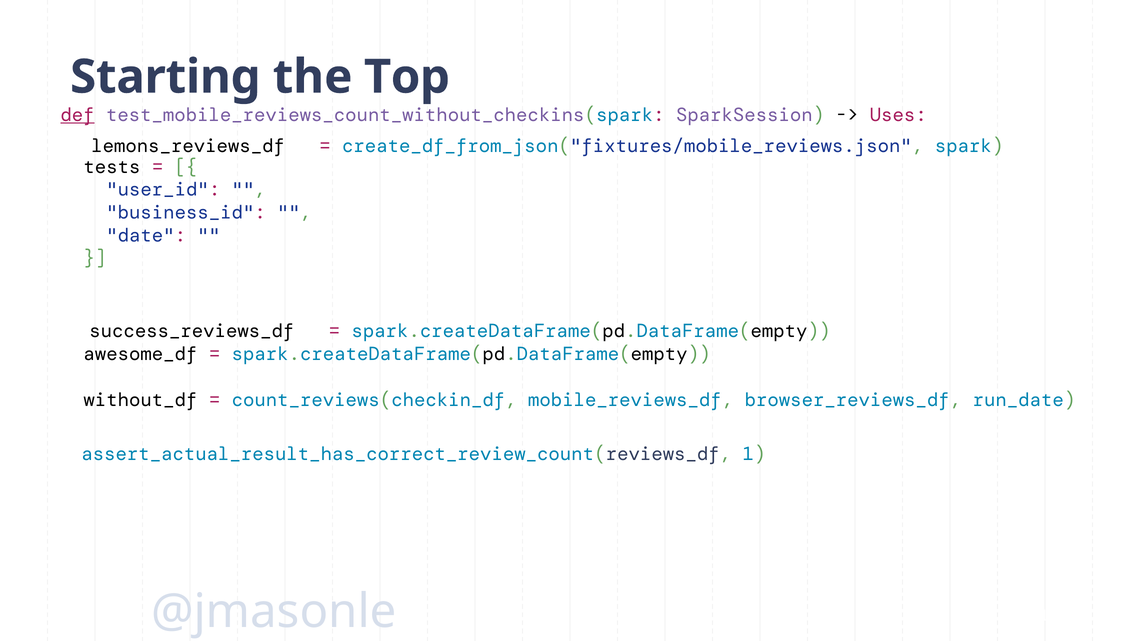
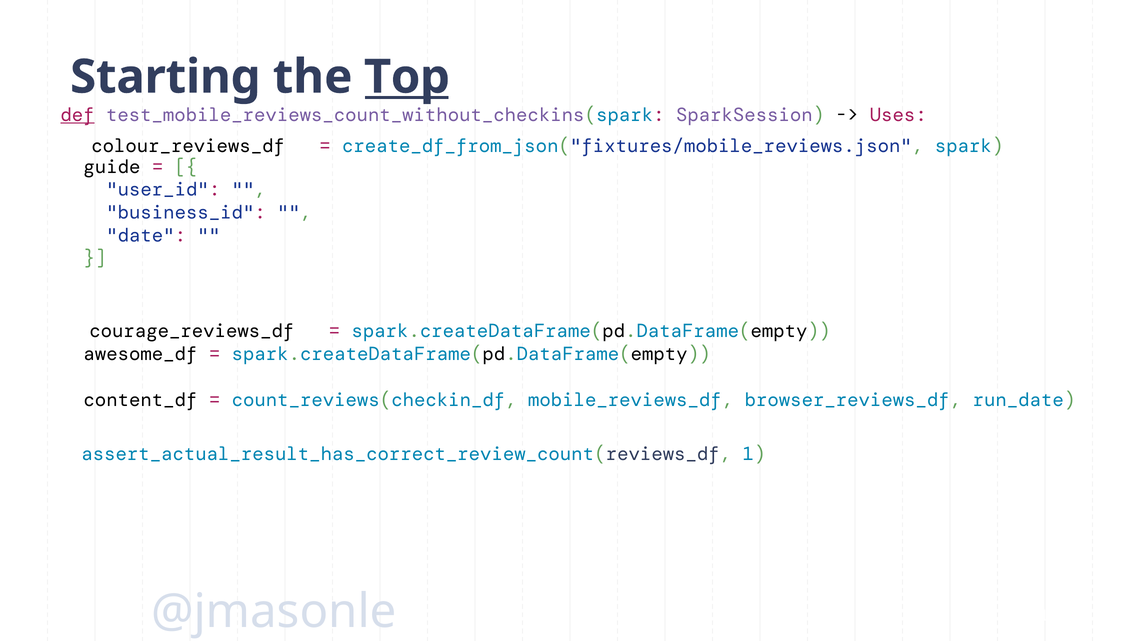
Top underline: none -> present
lemons_reviews_df: lemons_reviews_df -> colour_reviews_df
tests: tests -> guide
success_reviews_df: success_reviews_df -> courage_reviews_df
without_df: without_df -> content_df
